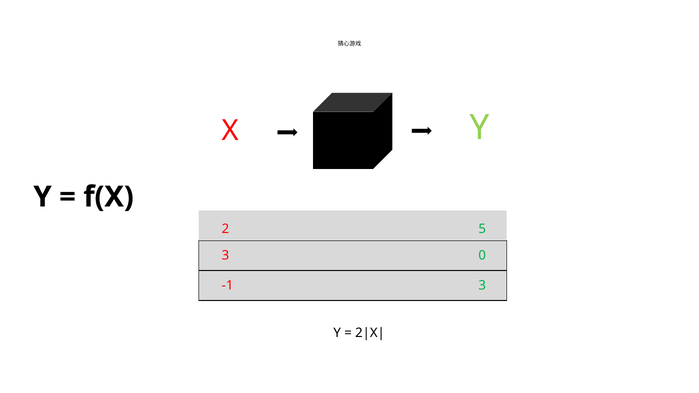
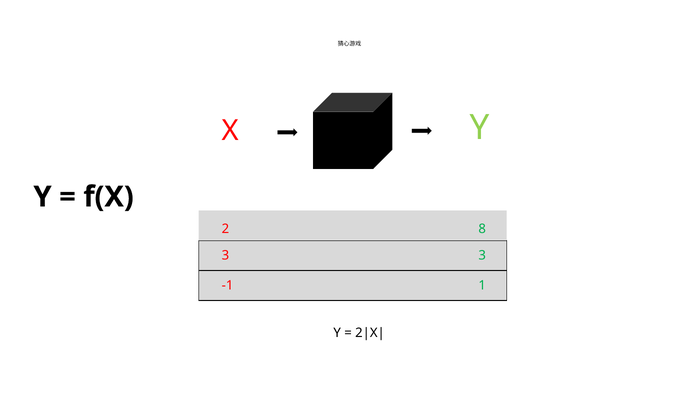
5: 5 -> 8
3 0: 0 -> 3
-1 3: 3 -> 1
